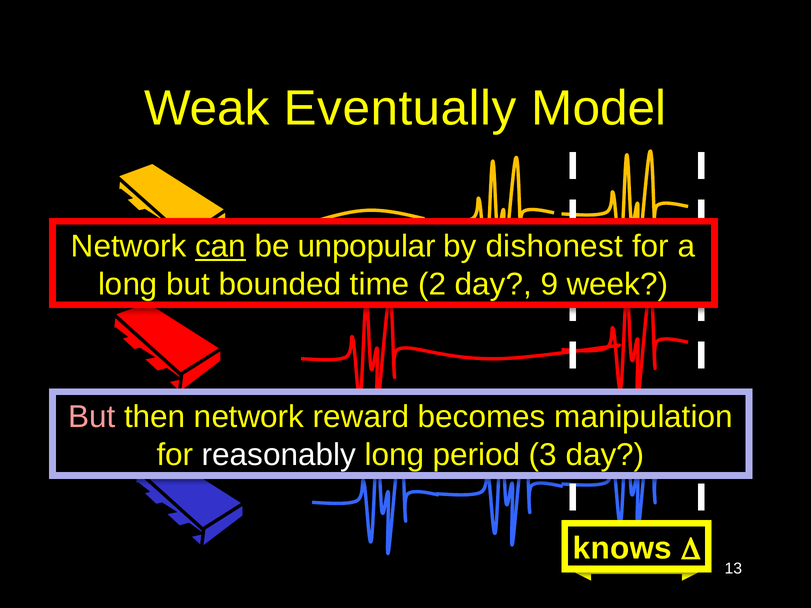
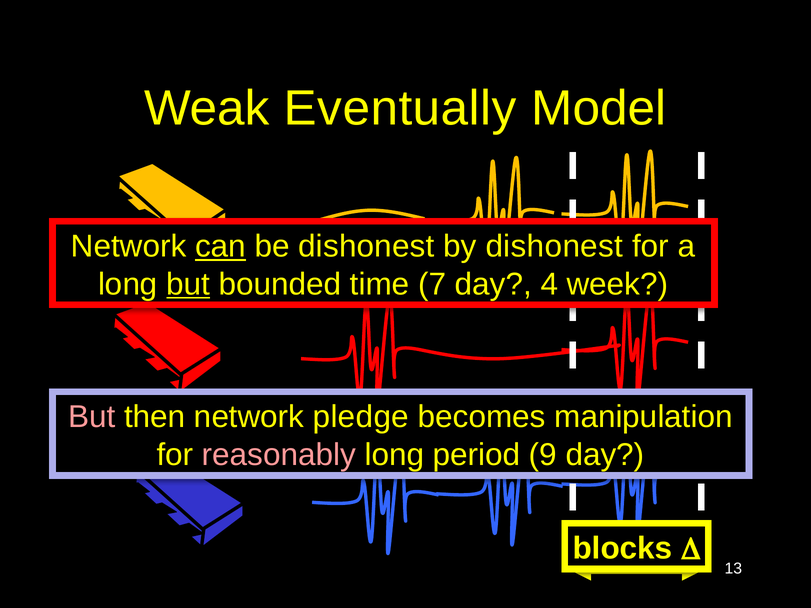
be unpopular: unpopular -> dishonest
but at (188, 284) underline: none -> present
2: 2 -> 7
9: 9 -> 4
reward: reward -> pledge
reasonably colour: white -> pink
3: 3 -> 9
knows: knows -> blocks
